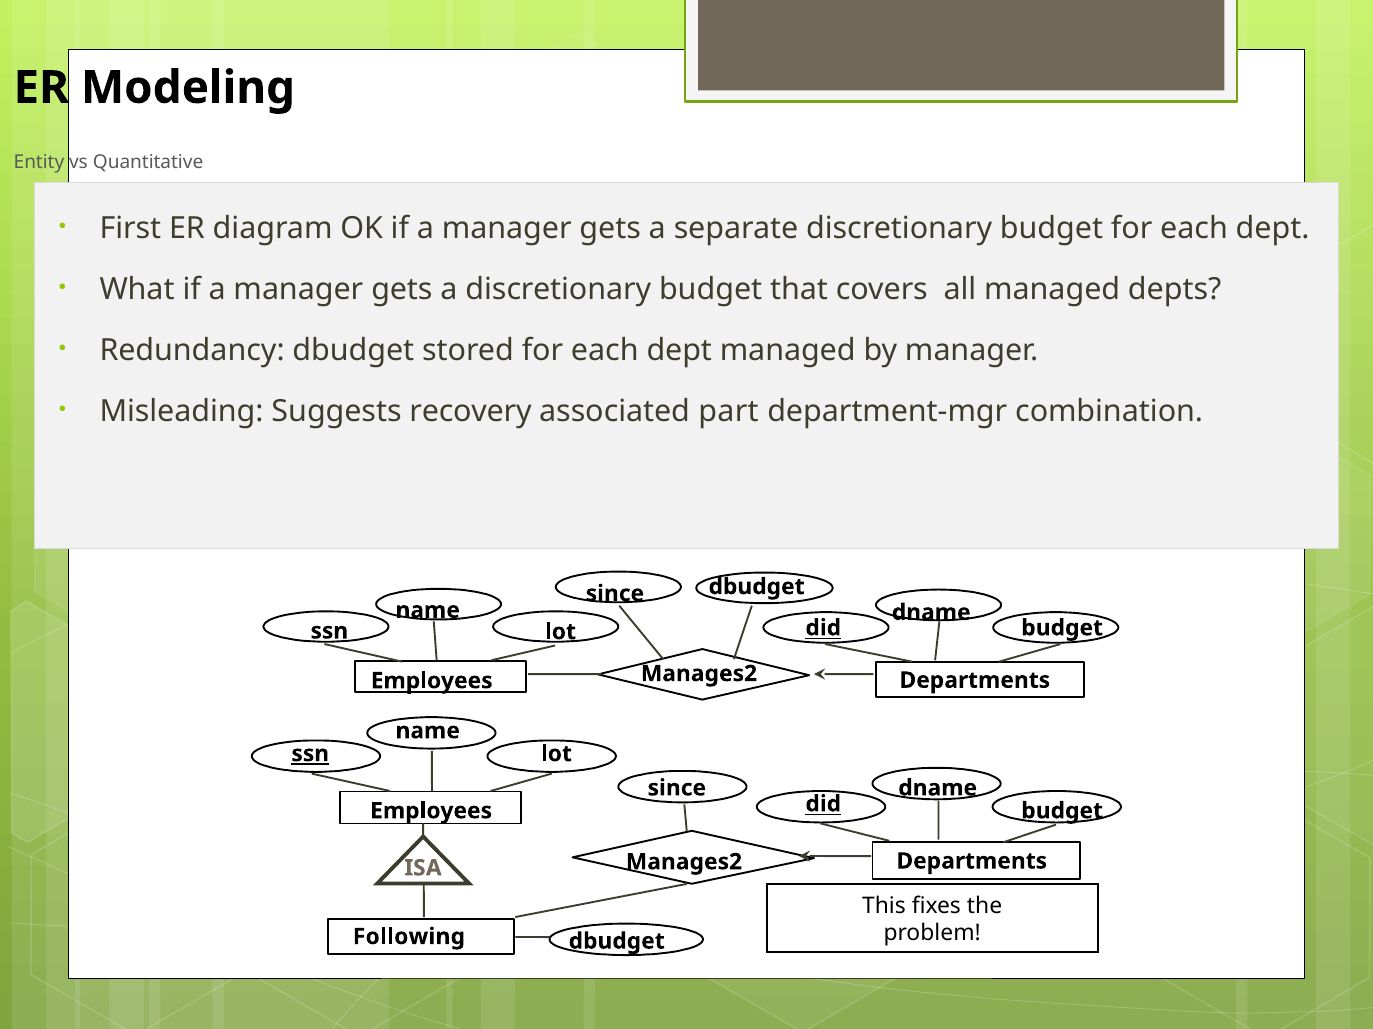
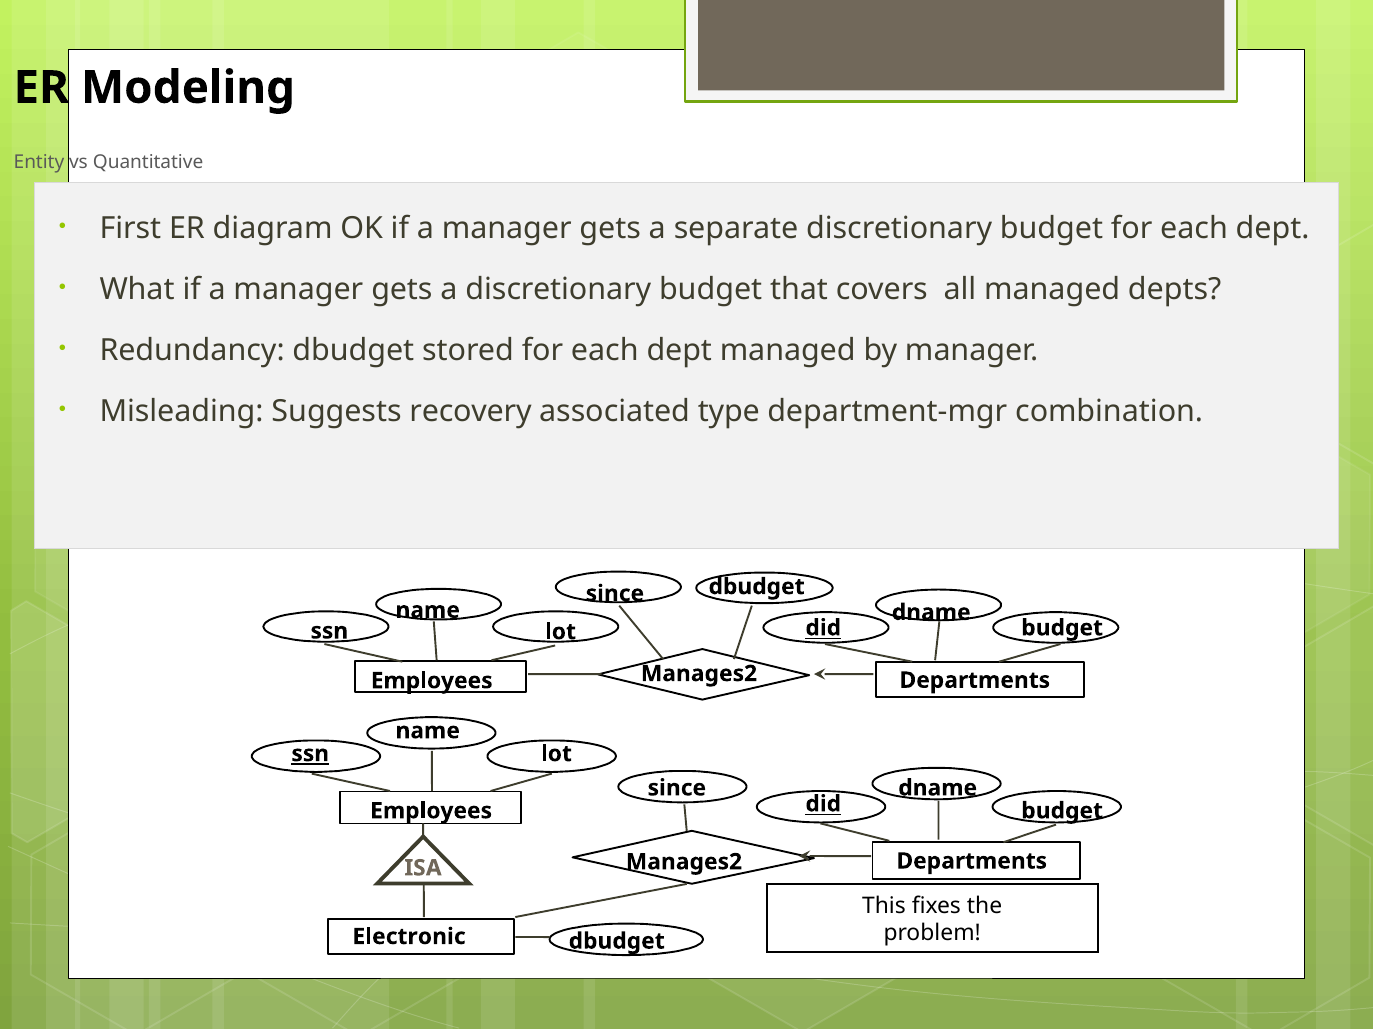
part: part -> type
Following: Following -> Electronic
